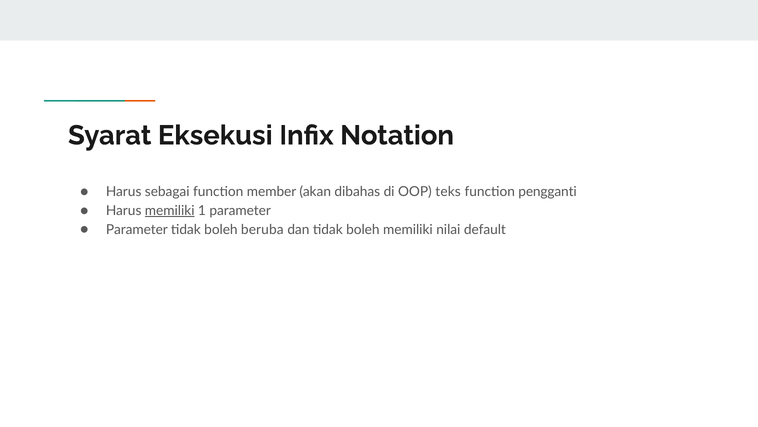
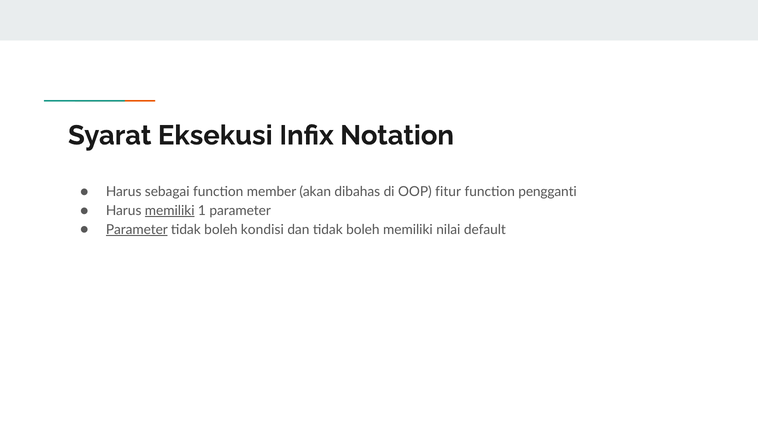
teks: teks -> fitur
Parameter at (137, 229) underline: none -> present
beruba: beruba -> kondisi
